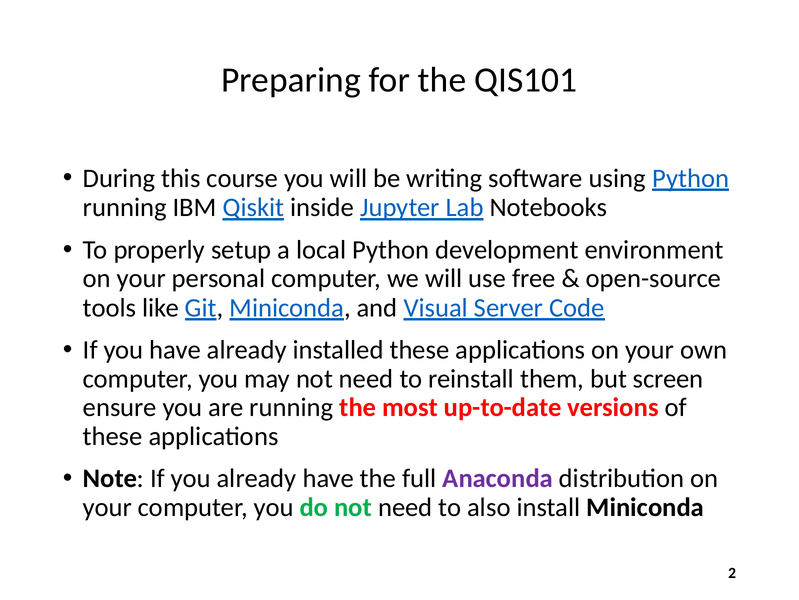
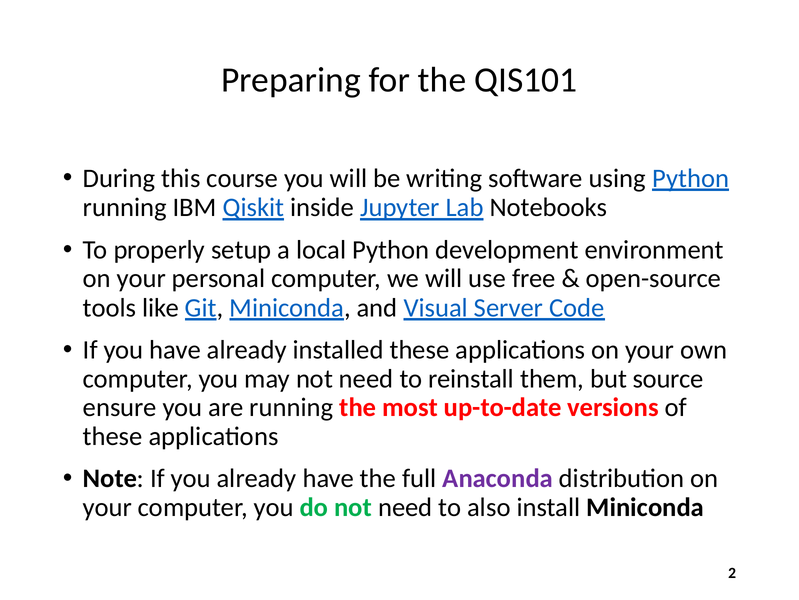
screen: screen -> source
